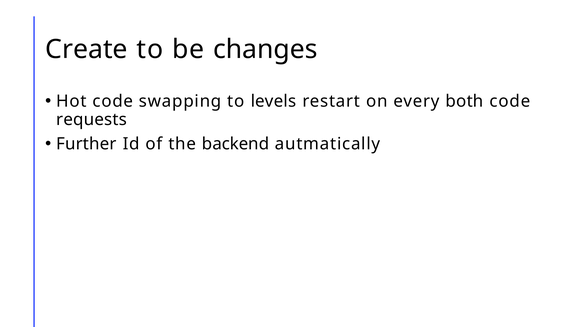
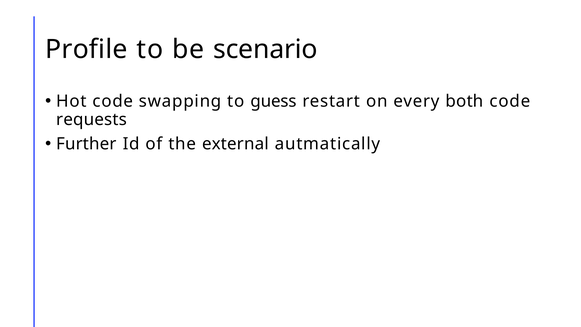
Create: Create -> Profile
changes: changes -> scenario
levels: levels -> guess
backend: backend -> external
